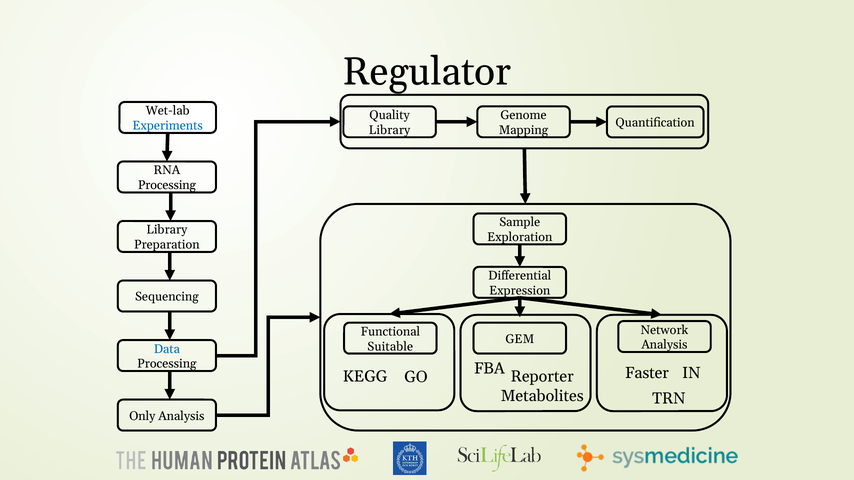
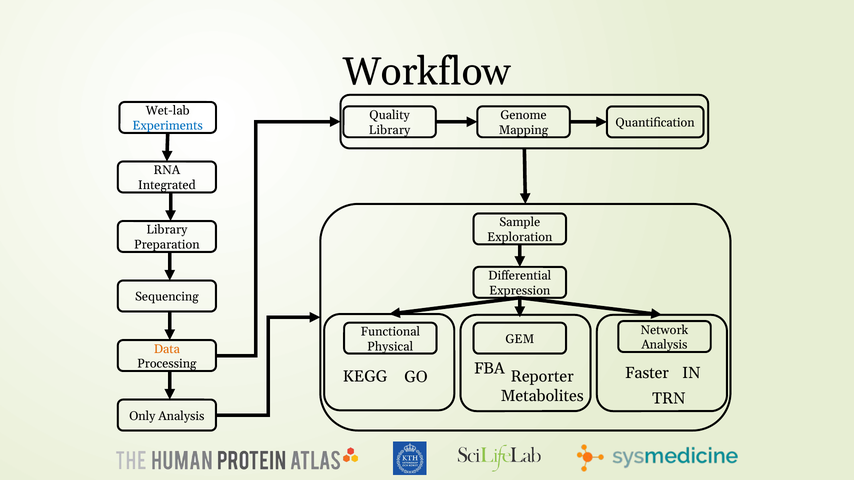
Regulator: Regulator -> Workflow
Processing at (167, 185): Processing -> Integrated
Suitable: Suitable -> Physical
Data colour: blue -> orange
